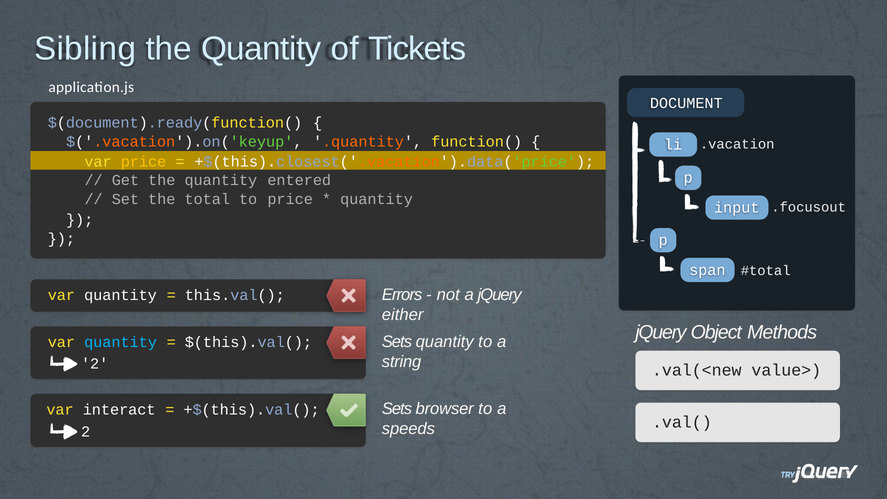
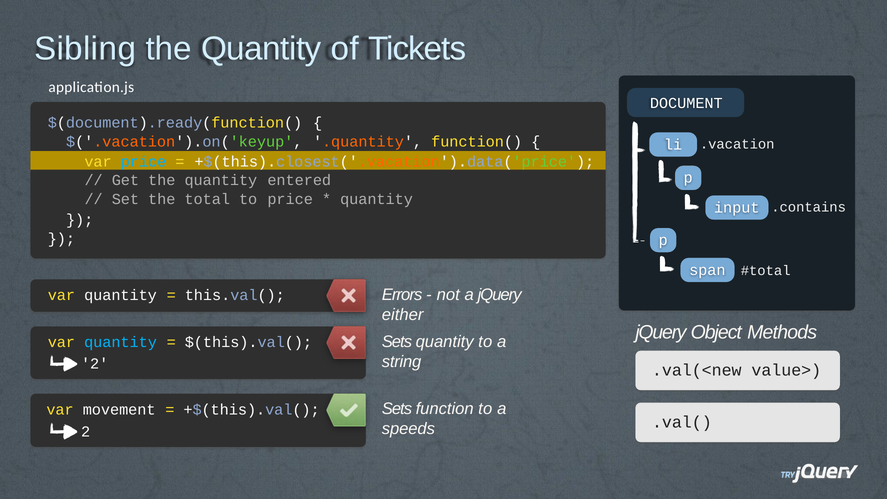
price at (144, 162) colour: yellow -> light blue
.focusout: .focusout -> .contains
browser: browser -> function
interact: interact -> movement
